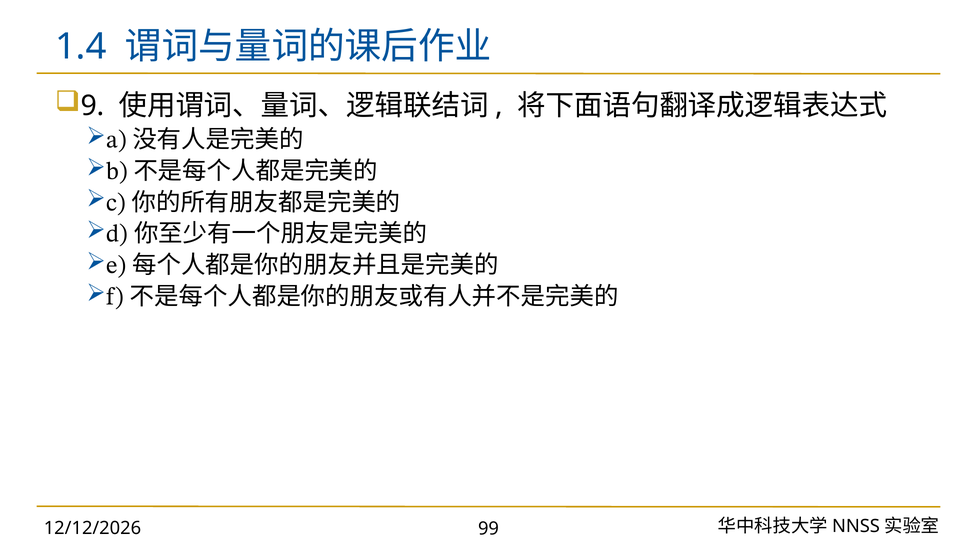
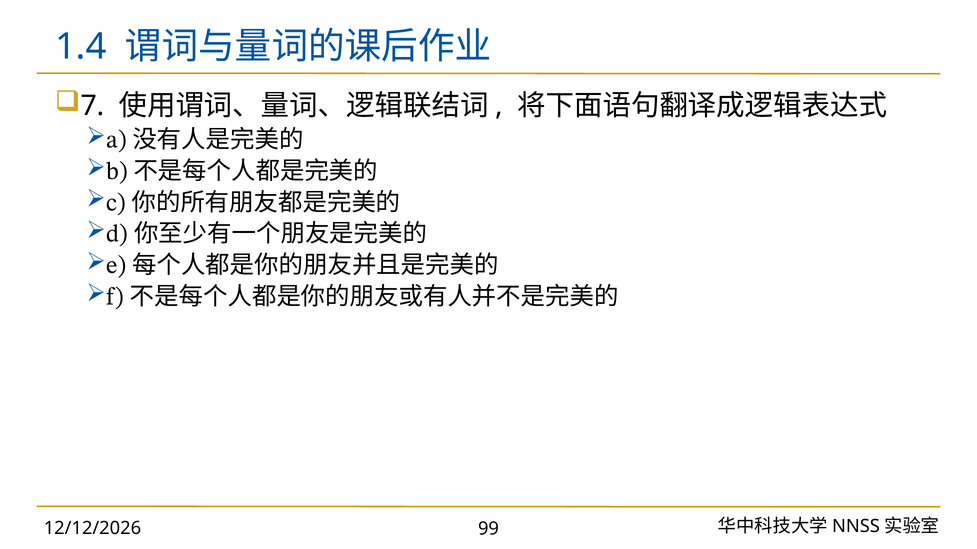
9: 9 -> 7
